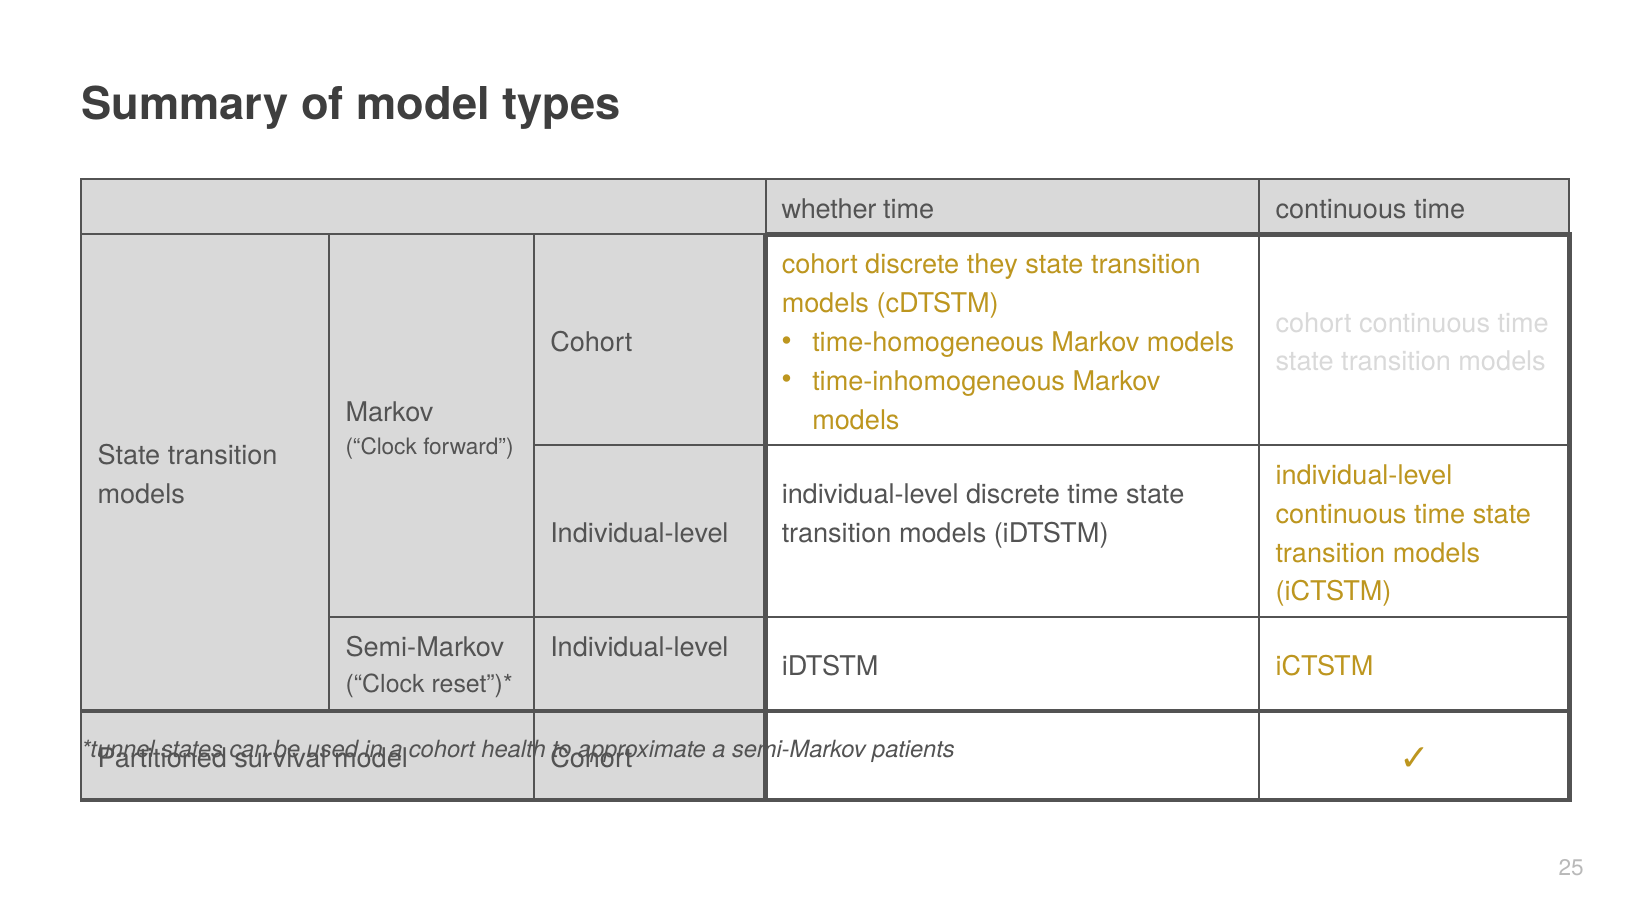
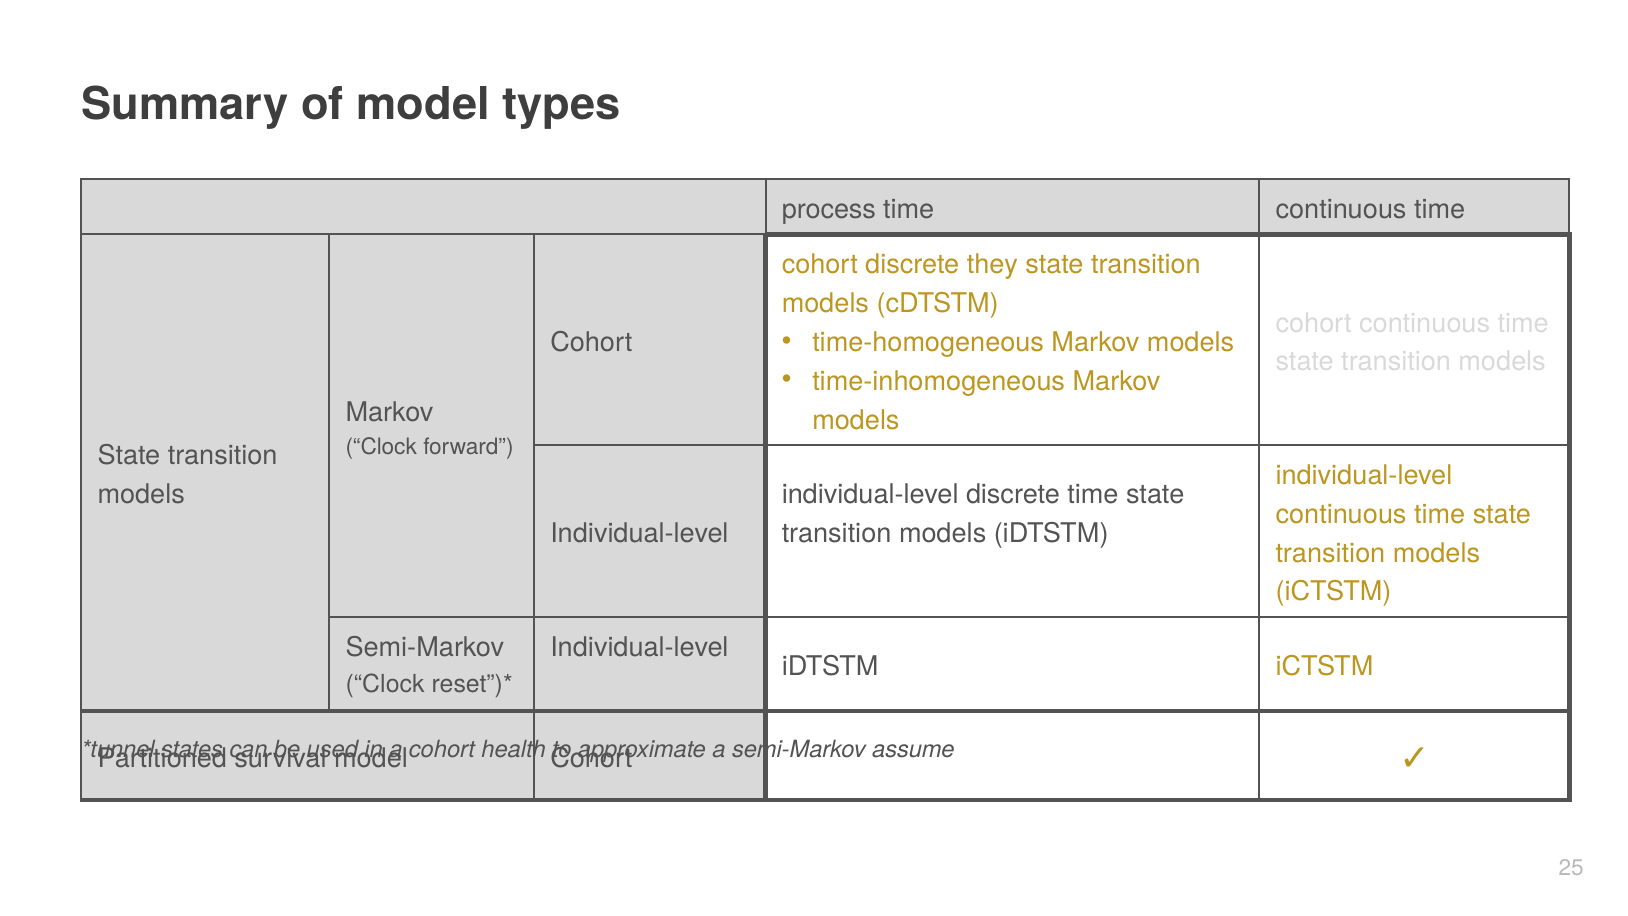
whether: whether -> process
patients: patients -> assume
